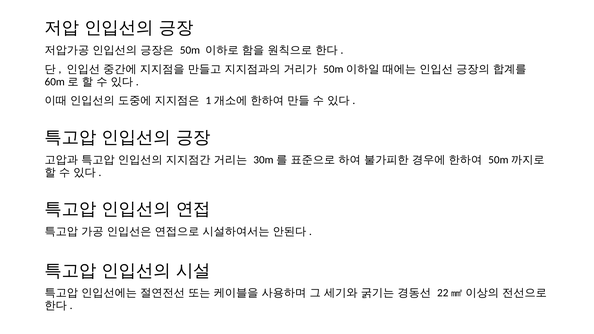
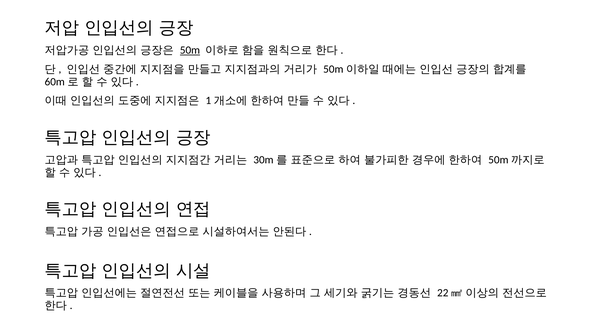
50m underline: none -> present
